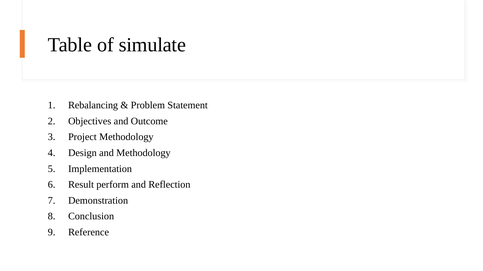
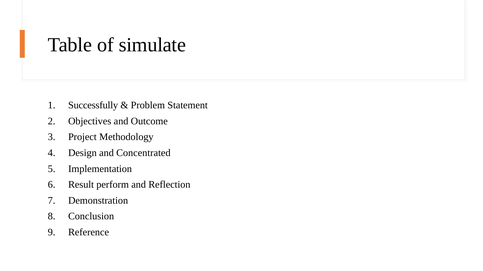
Rebalancing: Rebalancing -> Successfully
and Methodology: Methodology -> Concentrated
